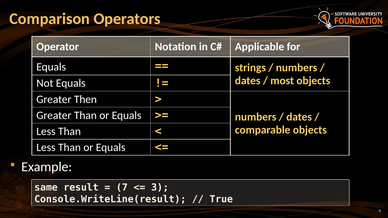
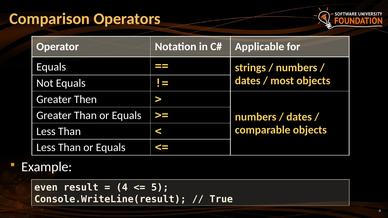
same: same -> even
7 at (122, 188): 7 -> 4
3: 3 -> 5
